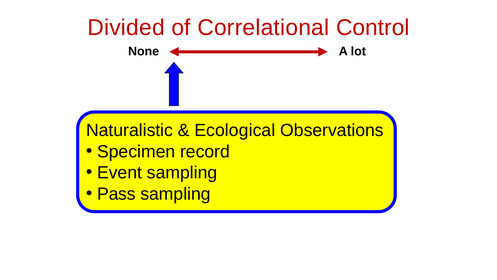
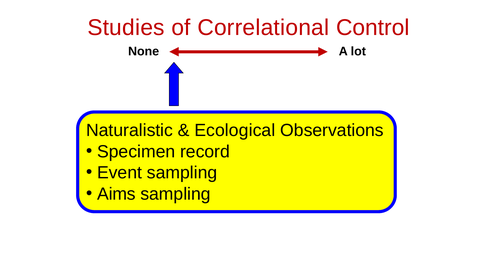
Divided: Divided -> Studies
Pass: Pass -> Aims
